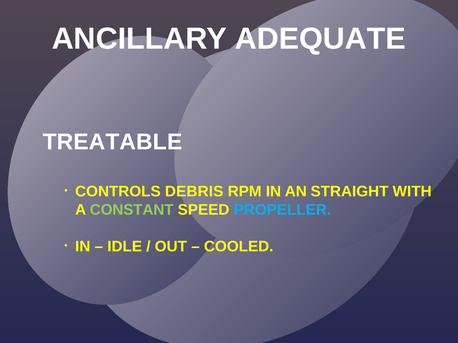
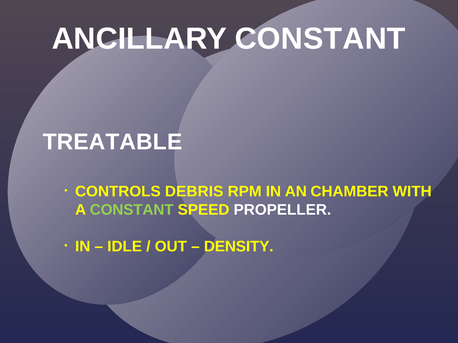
ANCILLARY ADEQUATE: ADEQUATE -> CONSTANT
STRAIGHT: STRAIGHT -> CHAMBER
PROPELLER colour: light blue -> white
COOLED: COOLED -> DENSITY
